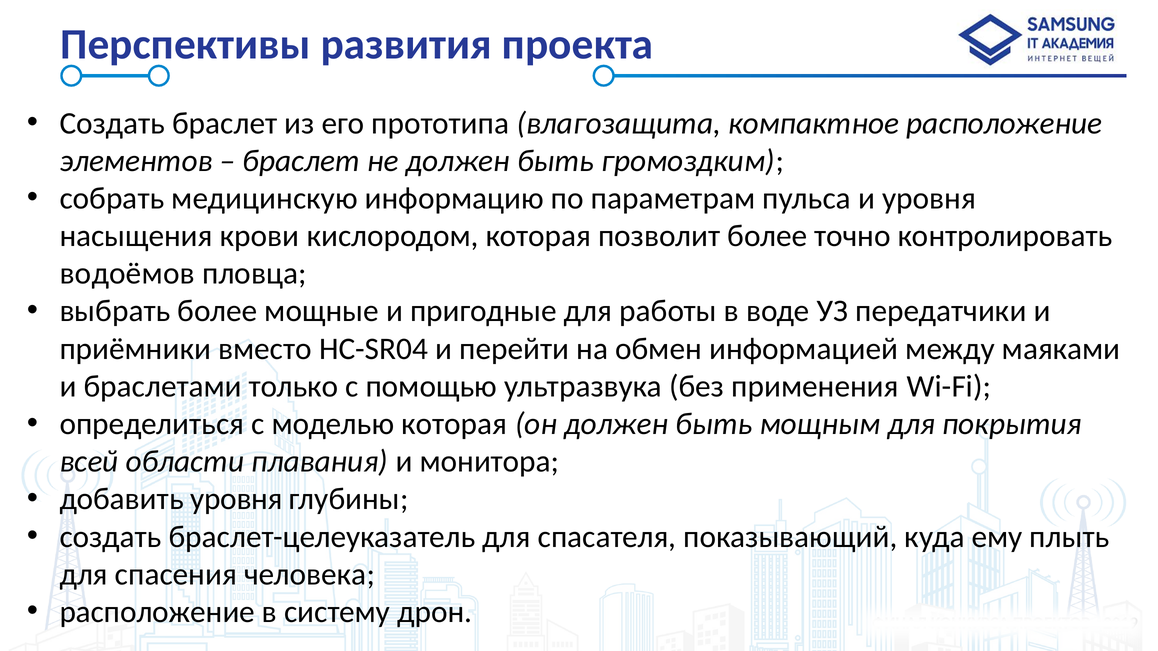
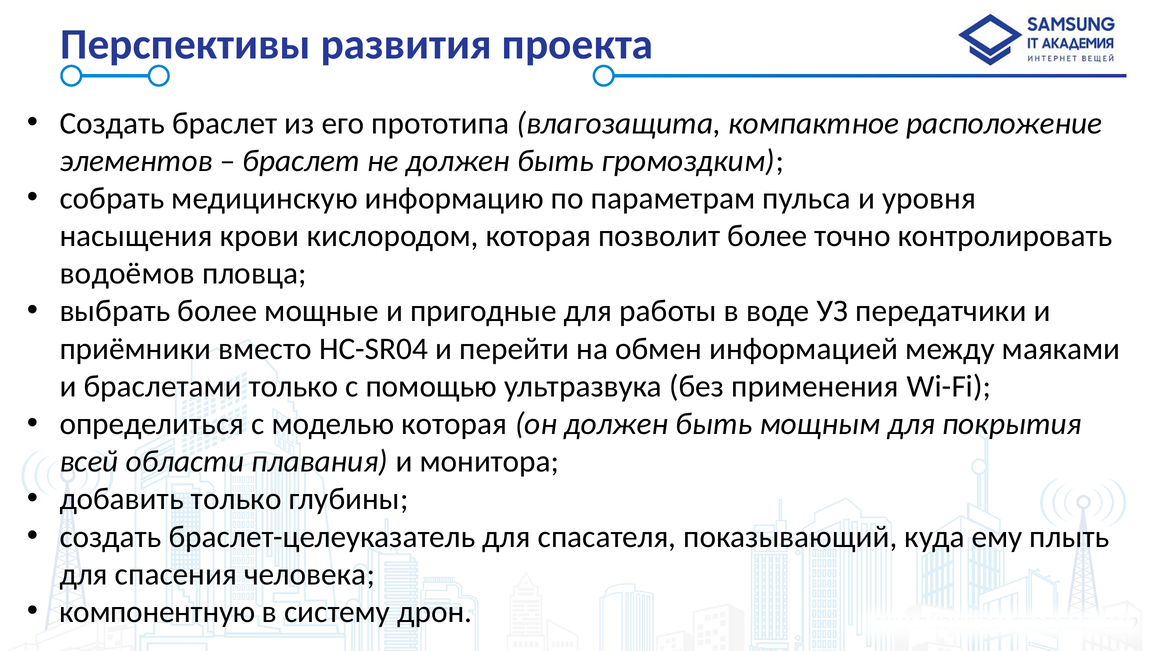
добавить уровня: уровня -> только
расположение at (157, 612): расположение -> компонентную
